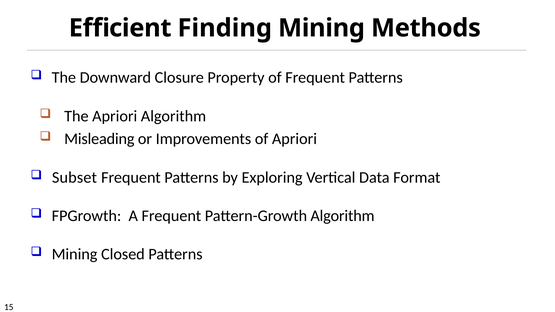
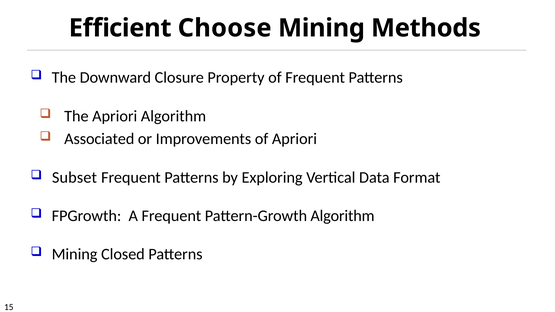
Finding: Finding -> Choose
Misleading: Misleading -> Associated
